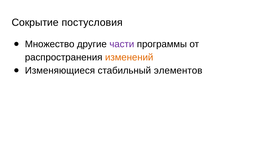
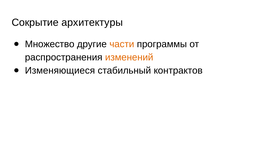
постусловия: постусловия -> архитектуры
части colour: purple -> orange
элементов: элементов -> контрактов
